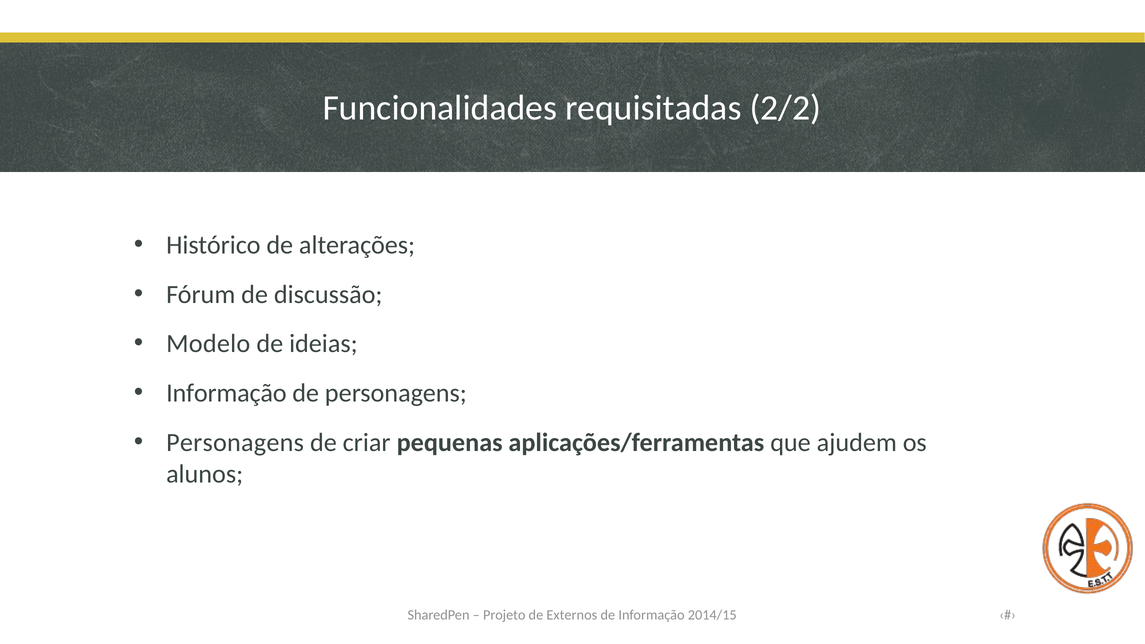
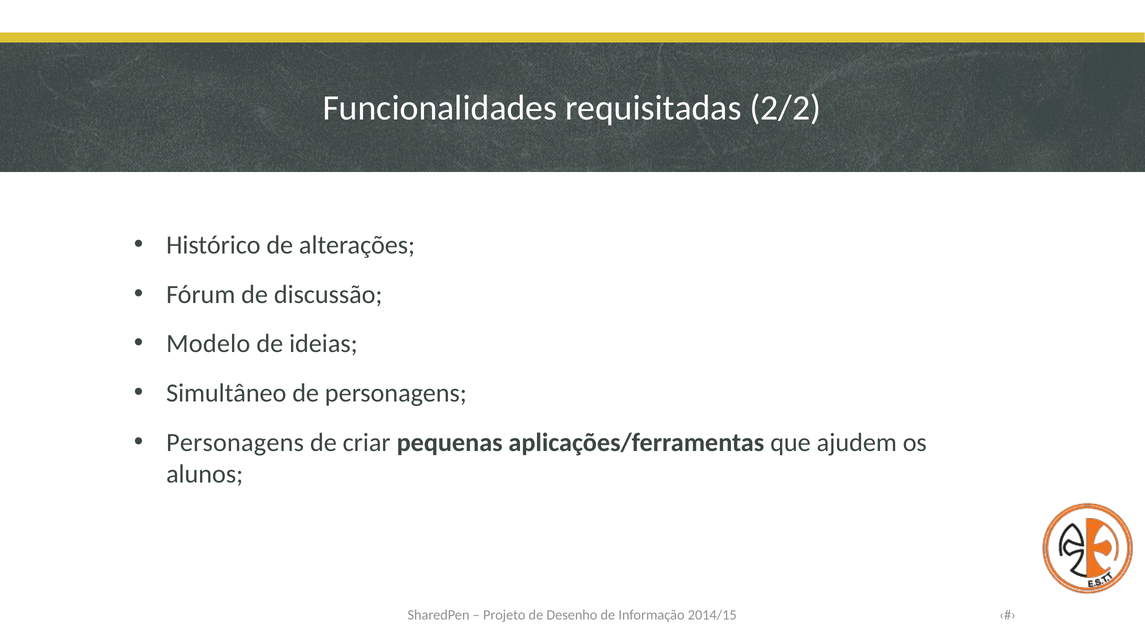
Informação at (226, 393): Informação -> Simultâneo
Externos: Externos -> Desenho
